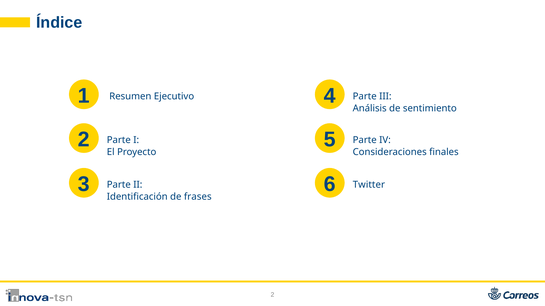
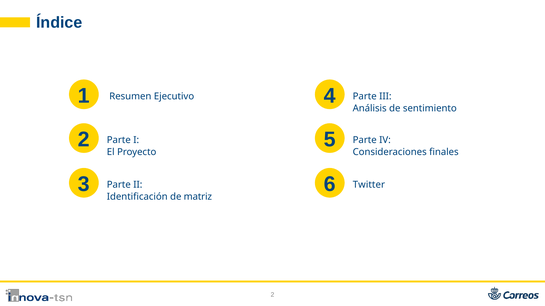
frases: frases -> matriz
